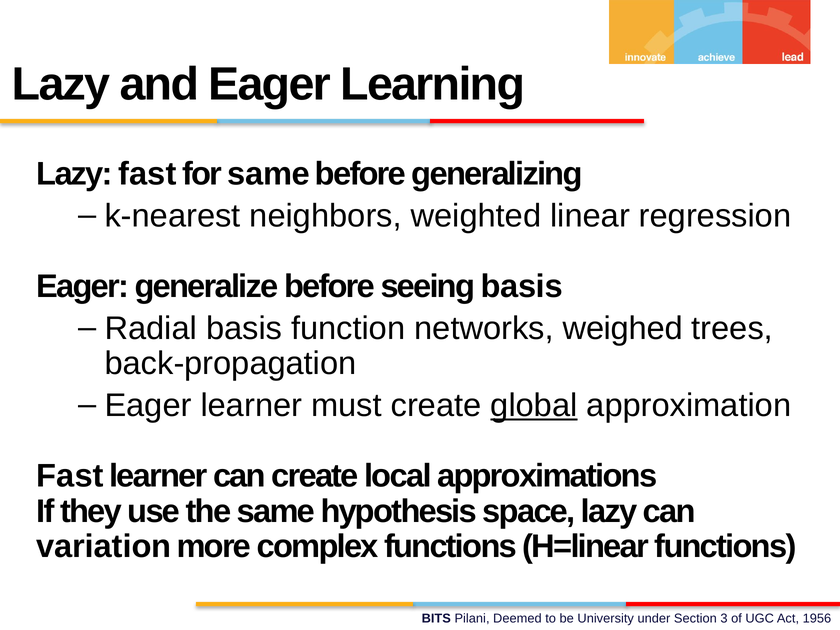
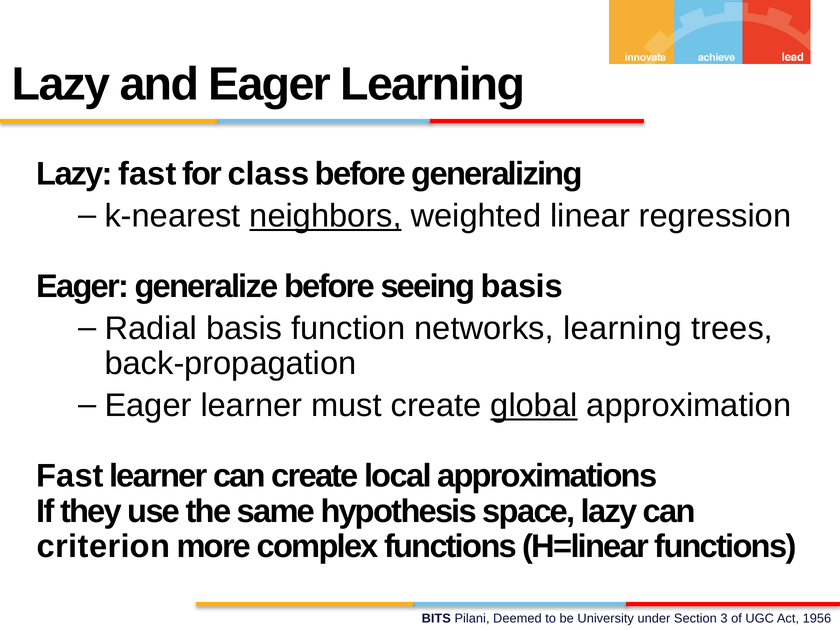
for same: same -> class
neighbors underline: none -> present
networks weighed: weighed -> learning
variation: variation -> criterion
